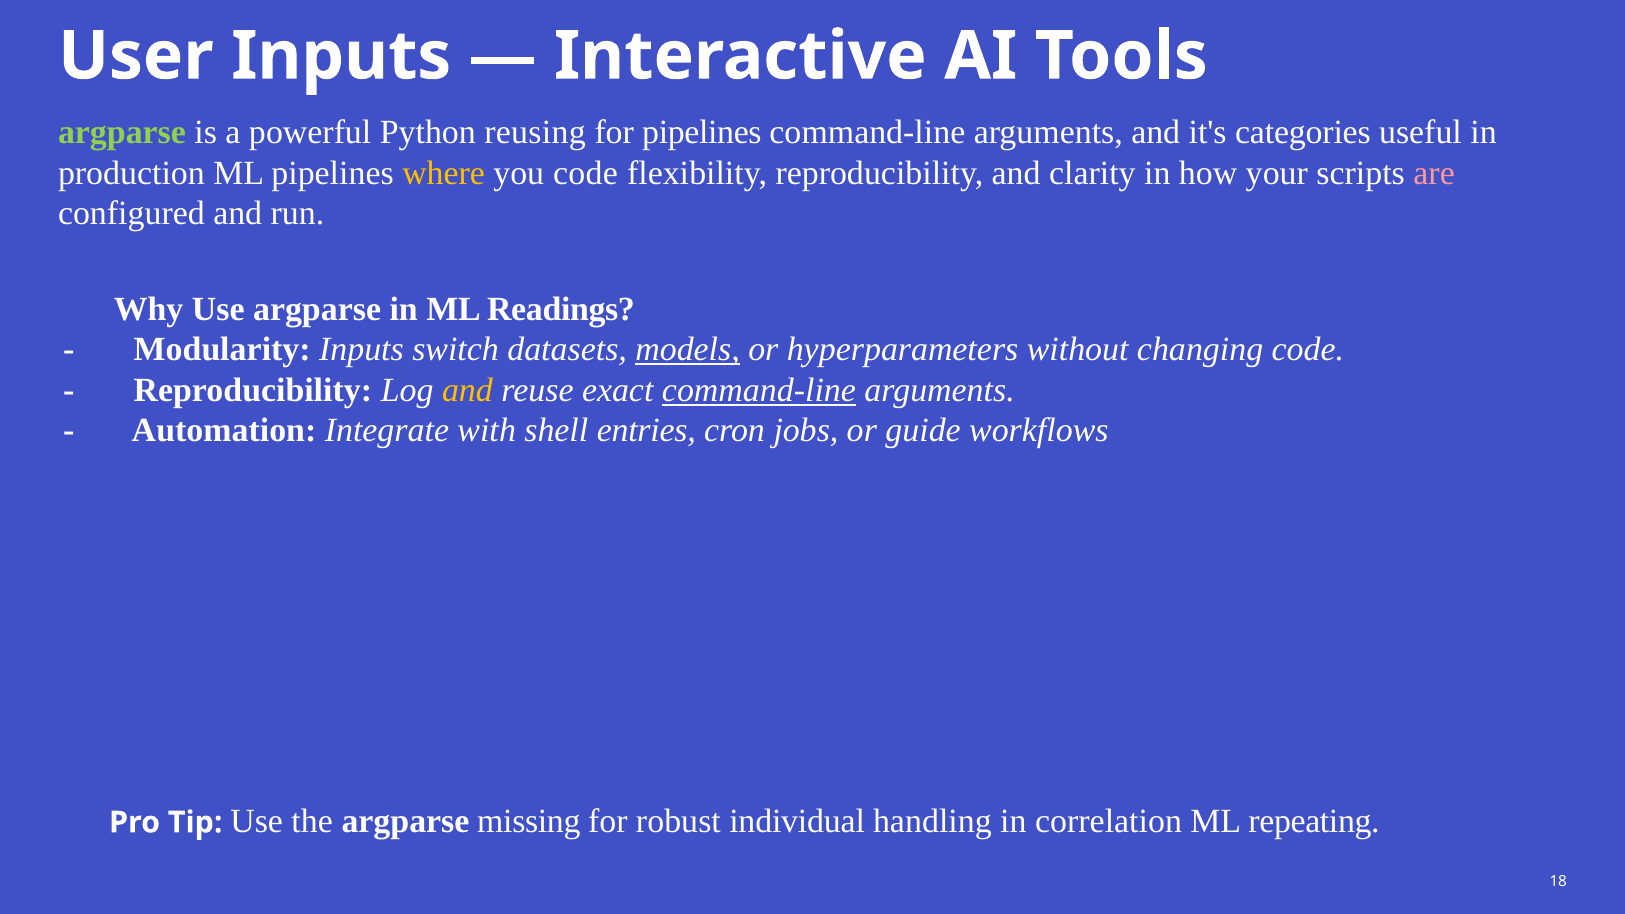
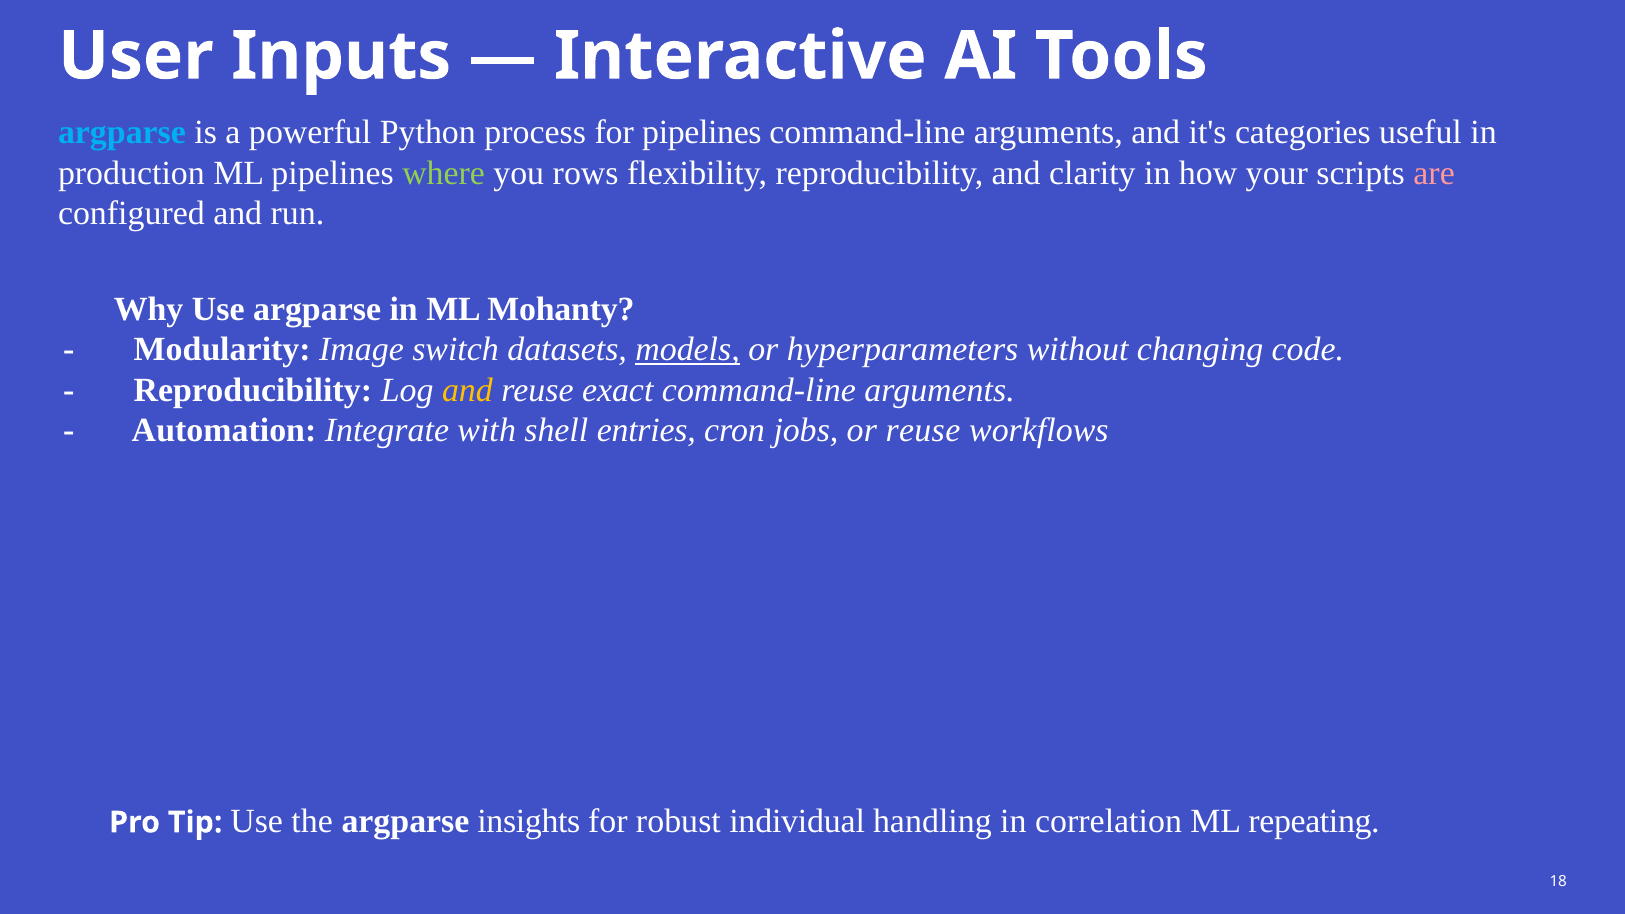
argparse at (122, 132) colour: light green -> light blue
reusing: reusing -> process
where colour: yellow -> light green
you code: code -> rows
Readings: Readings -> Mohanty
Inputs at (361, 350): Inputs -> Image
command-line at (759, 390) underline: present -> none
or guide: guide -> reuse
missing: missing -> insights
